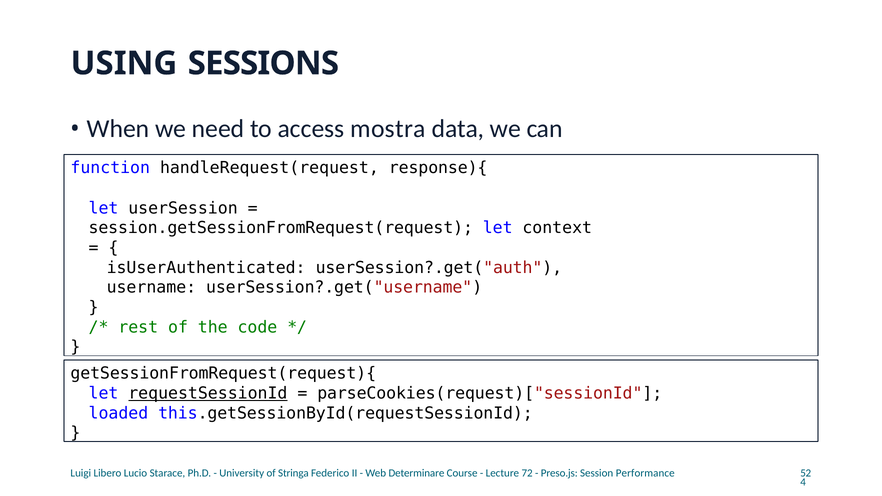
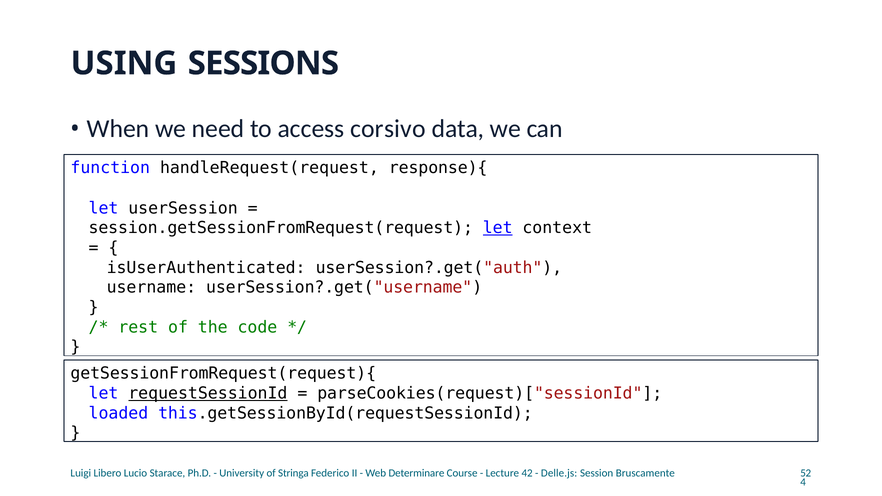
mostra: mostra -> corsivo
let at (498, 228) underline: none -> present
72: 72 -> 42
Preso.js: Preso.js -> Delle.js
Performance: Performance -> Bruscamente
